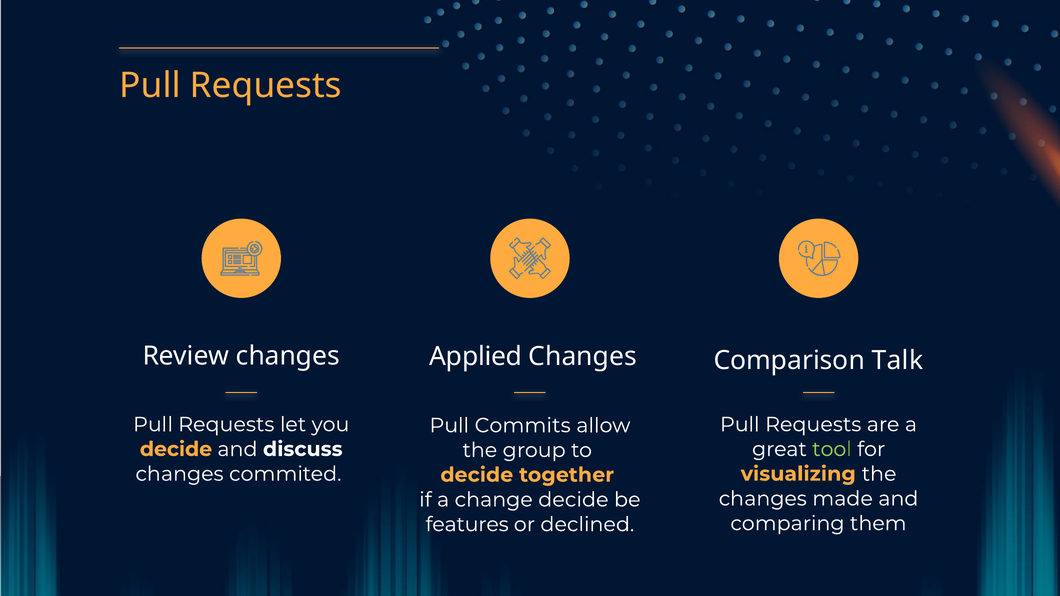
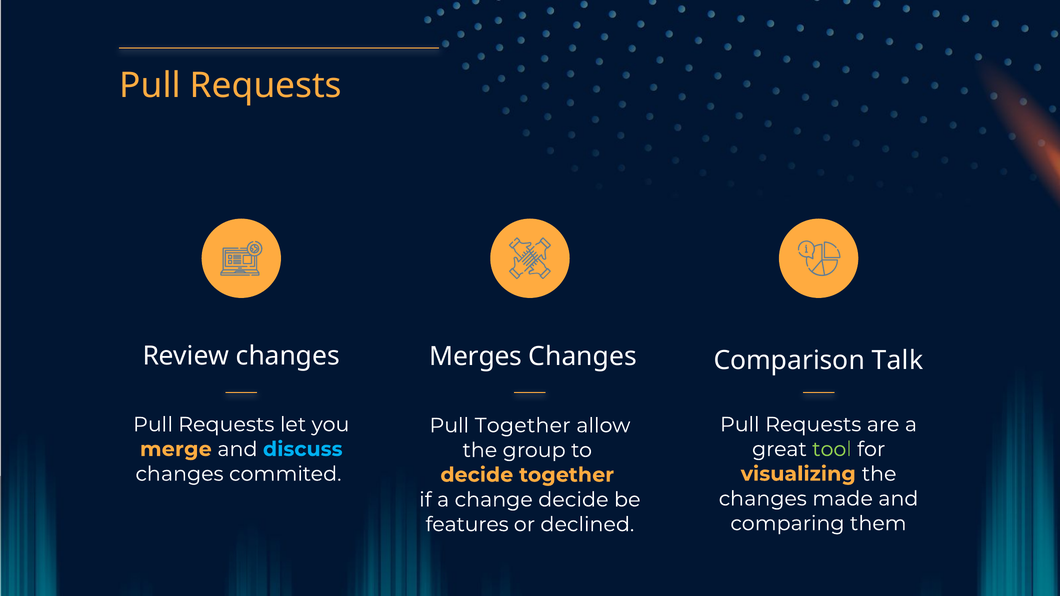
Applied: Applied -> Merges
Pull Commits: Commits -> Together
decide at (176, 449): decide -> merge
discuss colour: white -> light blue
